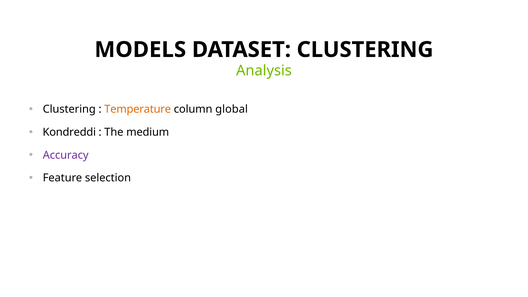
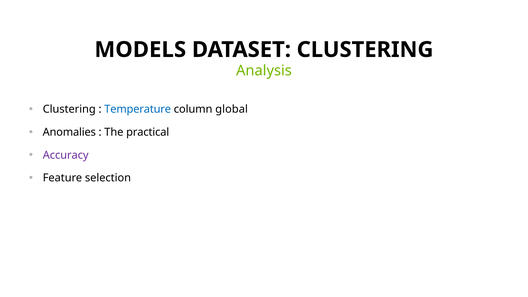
Temperature colour: orange -> blue
Kondreddi: Kondreddi -> Anomalies
medium: medium -> practical
